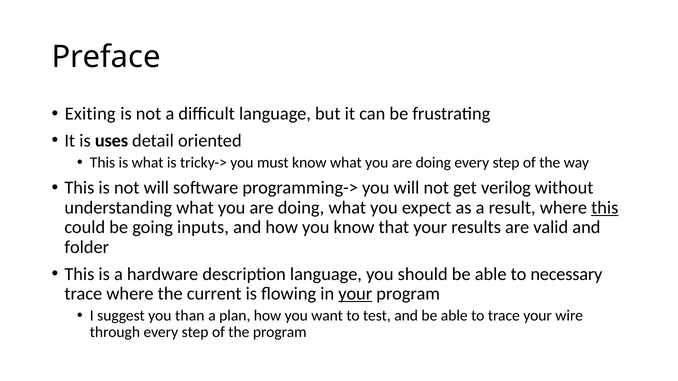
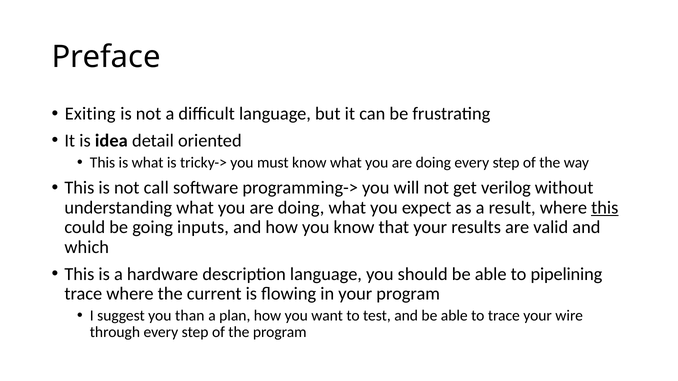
uses: uses -> idea
not will: will -> call
folder: folder -> which
necessary: necessary -> pipelining
your at (355, 294) underline: present -> none
